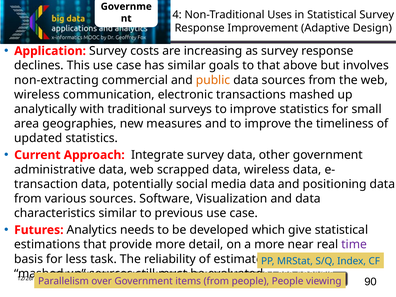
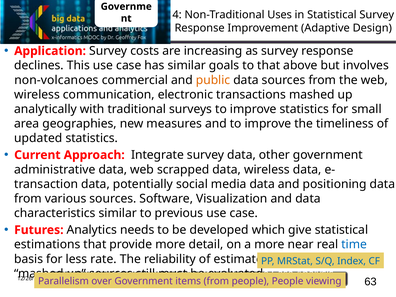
non-extracting: non-extracting -> non-volcanoes
time colour: purple -> blue
task: task -> rate
90: 90 -> 63
